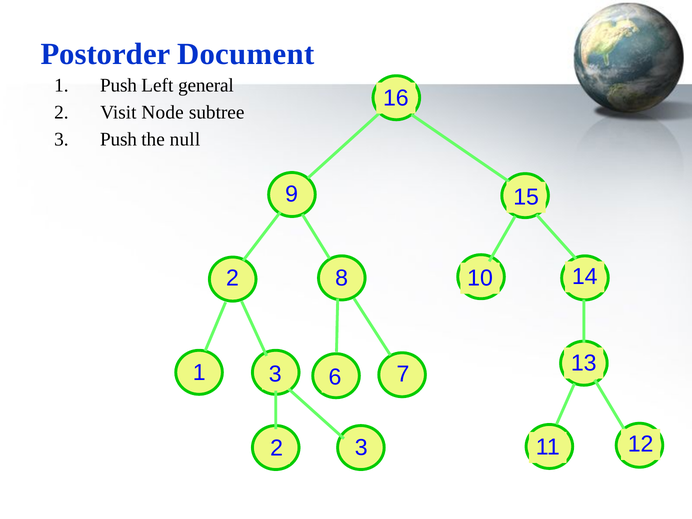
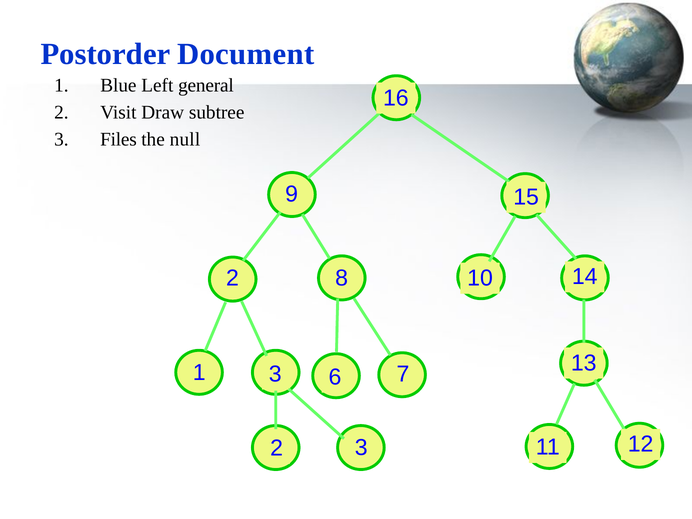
1 Push: Push -> Blue
Node: Node -> Draw
3 Push: Push -> Files
